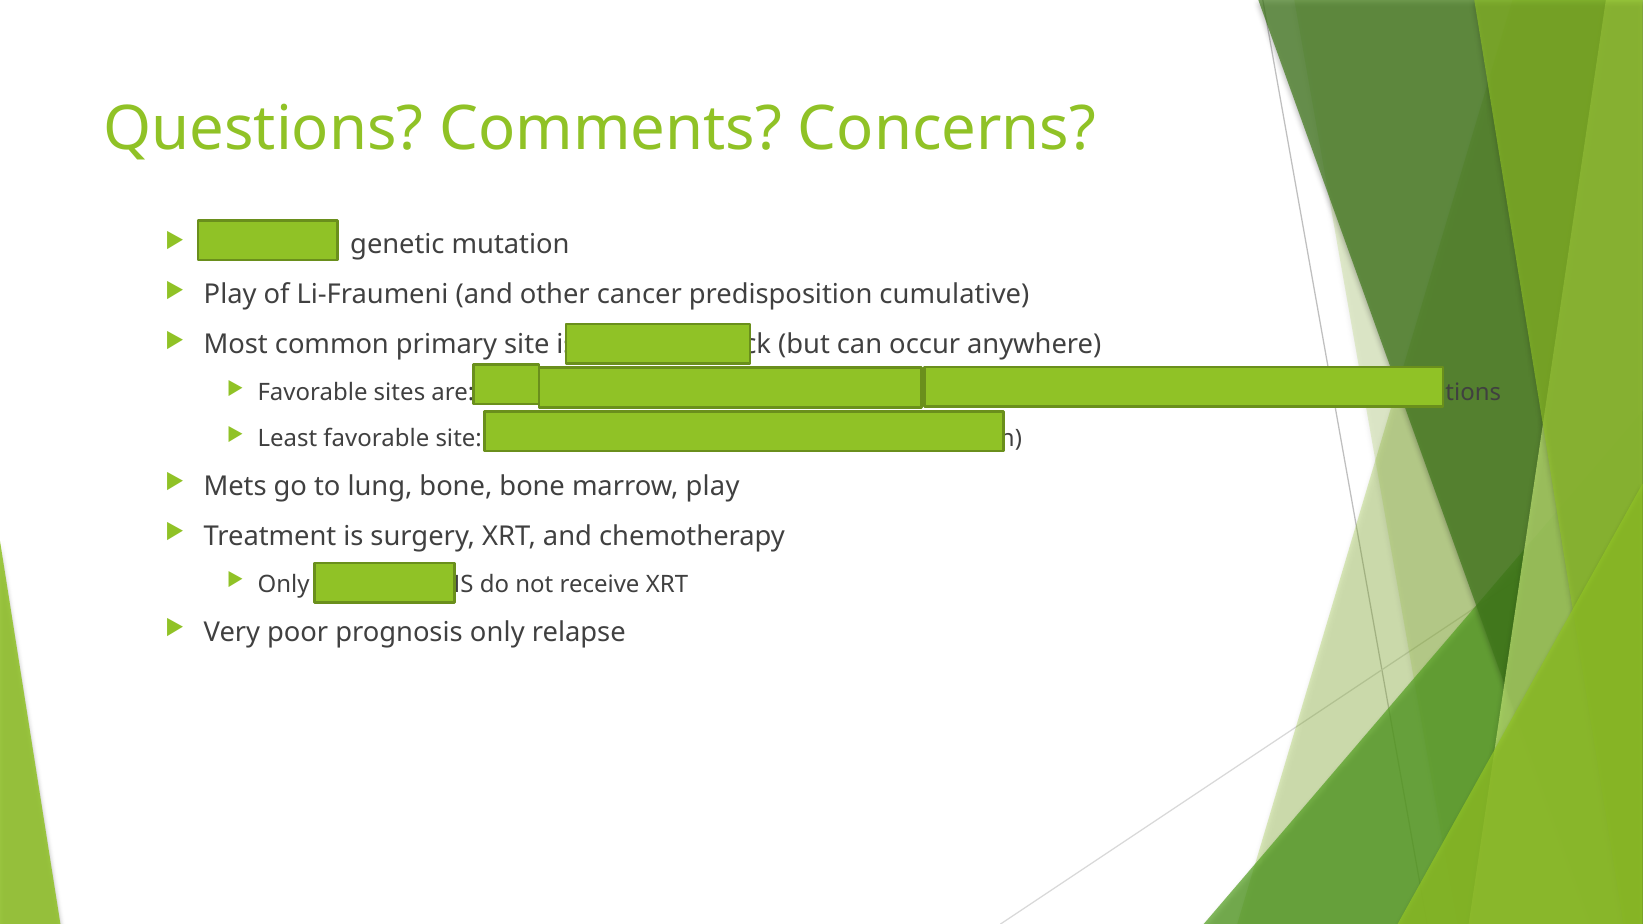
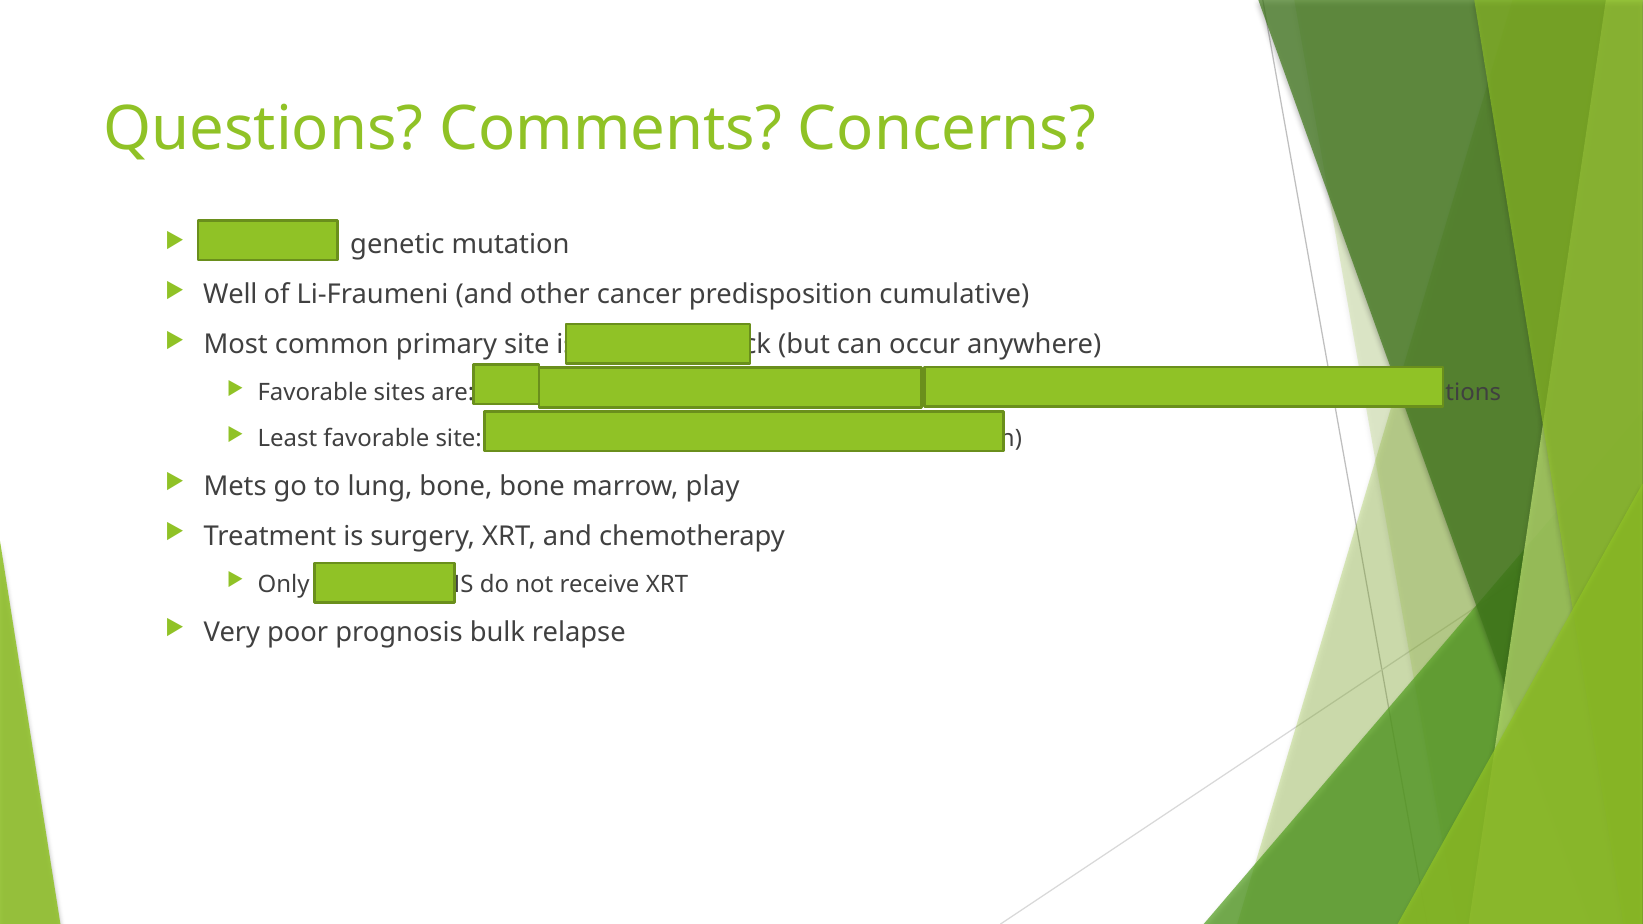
Play at (230, 295): Play -> Well
prognosis only: only -> bulk
